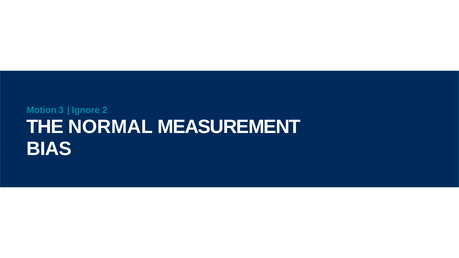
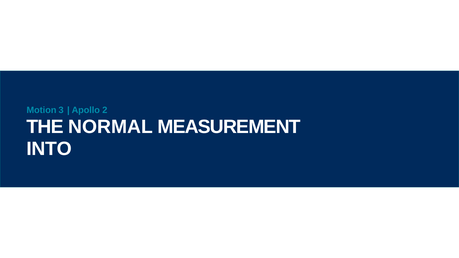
Ignore: Ignore -> Apollo
BIAS: BIAS -> INTO
